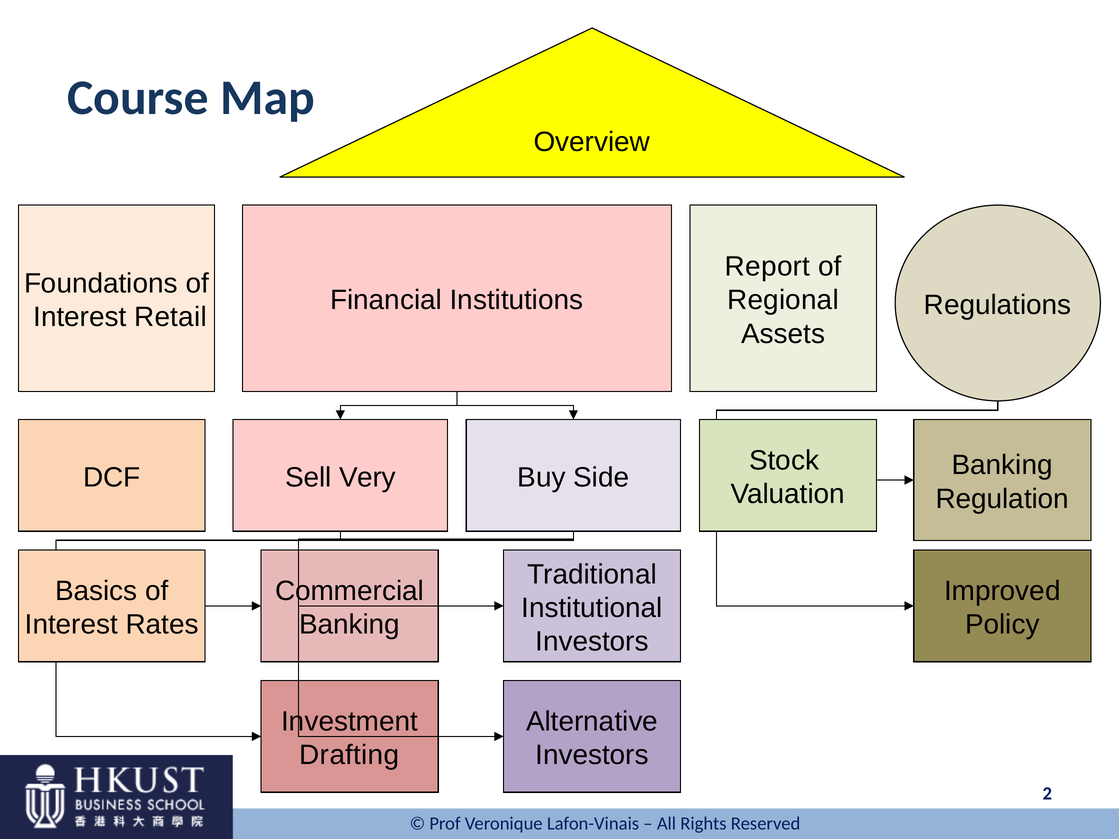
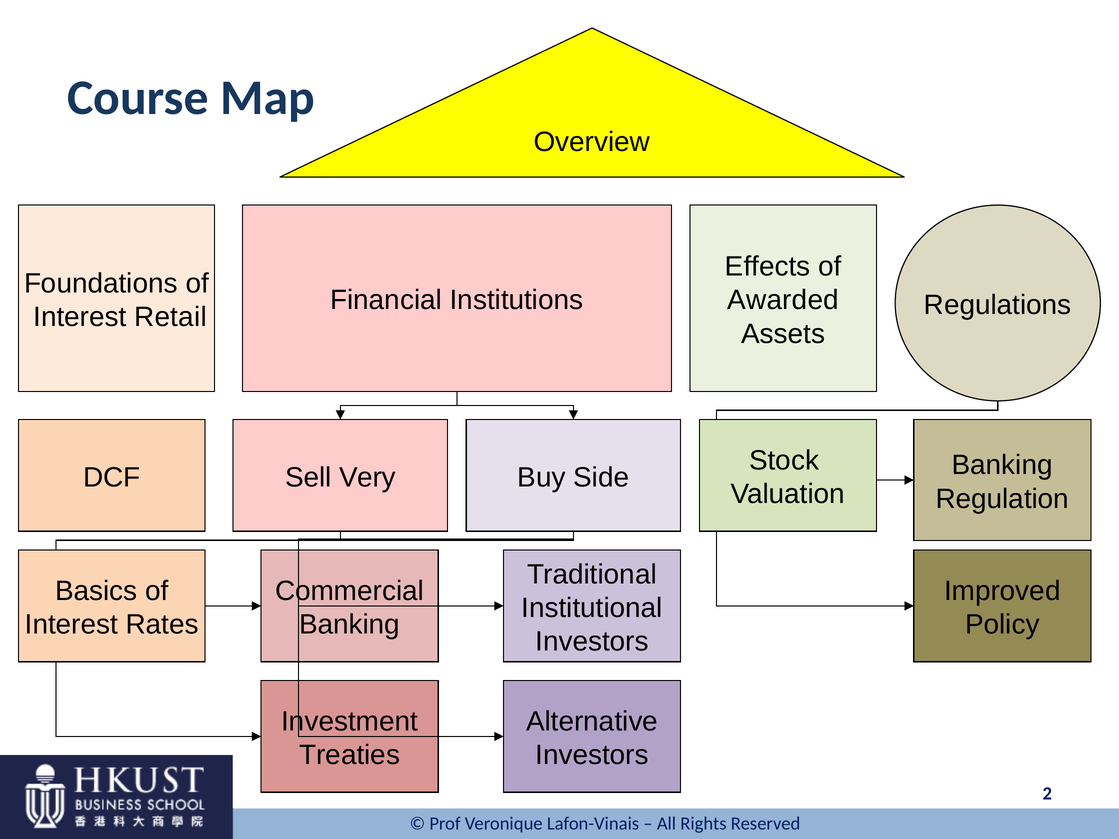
Report: Report -> Effects
Regional: Regional -> Awarded
Drafting: Drafting -> Treaties
